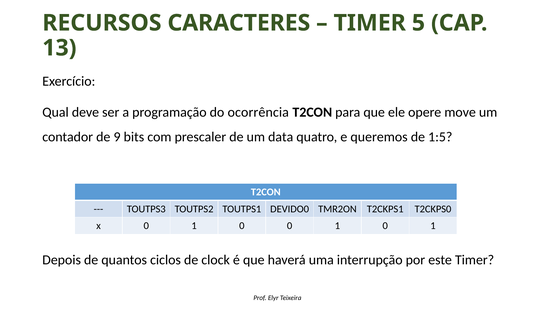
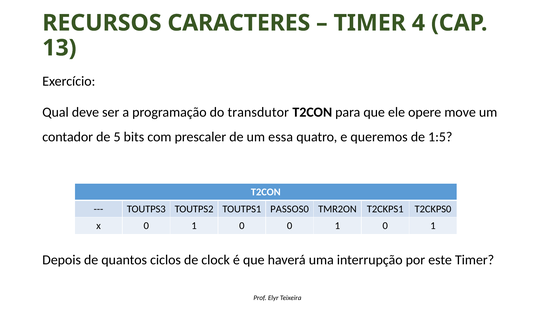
5: 5 -> 4
ocorrência: ocorrência -> transdutor
9: 9 -> 5
data: data -> essa
DEVIDO0: DEVIDO0 -> PASSOS0
